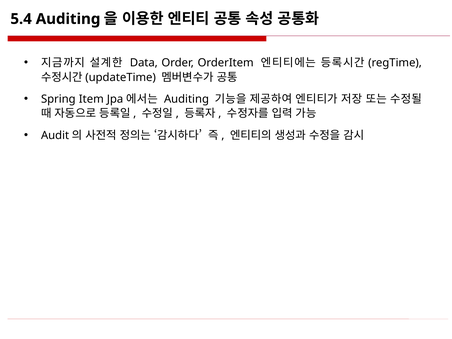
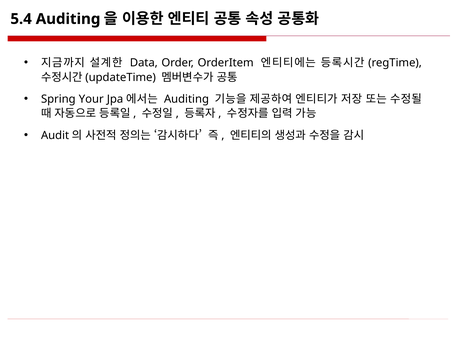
Item: Item -> Your
